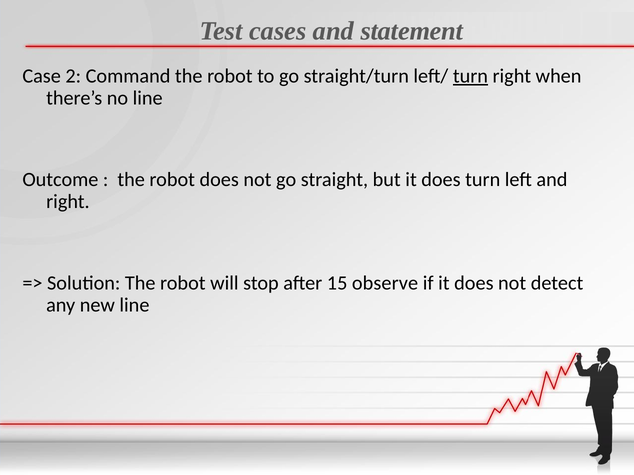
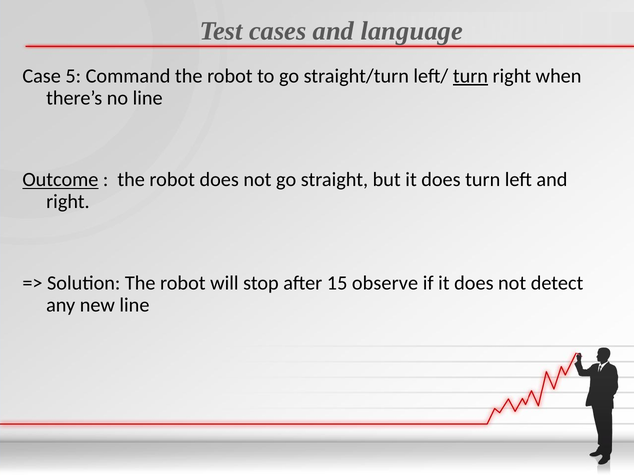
statement: statement -> language
2: 2 -> 5
Outcome underline: none -> present
